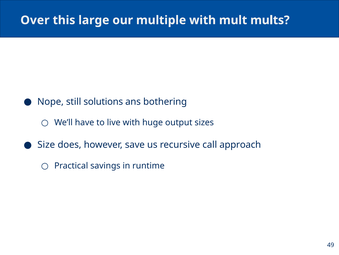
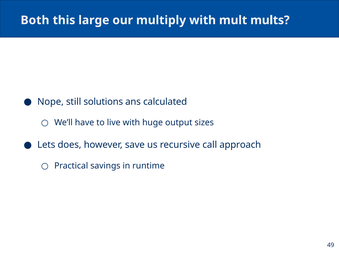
Over: Over -> Both
multiple: multiple -> multiply
bothering: bothering -> calculated
Size: Size -> Lets
